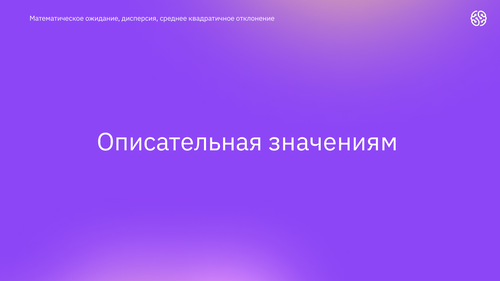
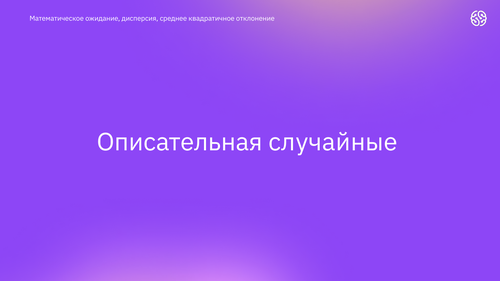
значениям: значениям -> случайные
